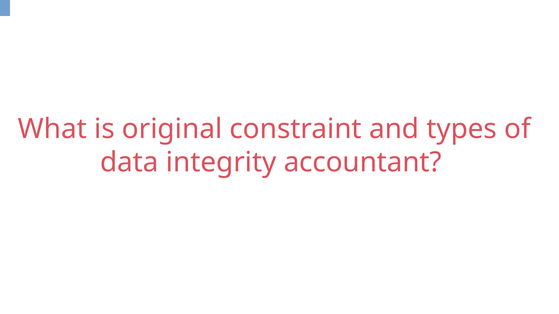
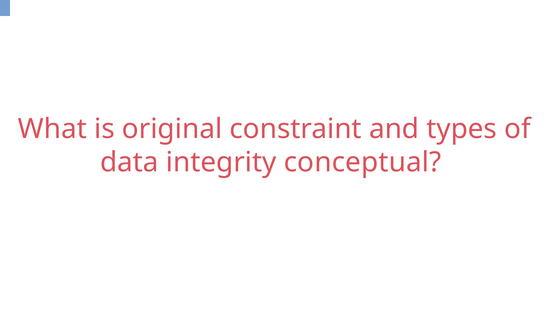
accountant: accountant -> conceptual
